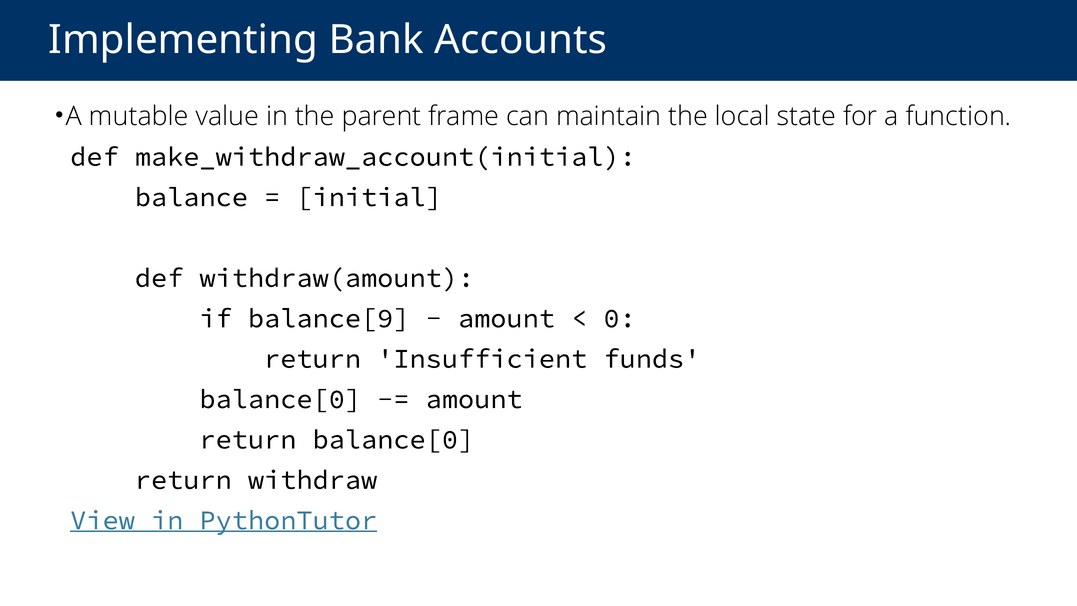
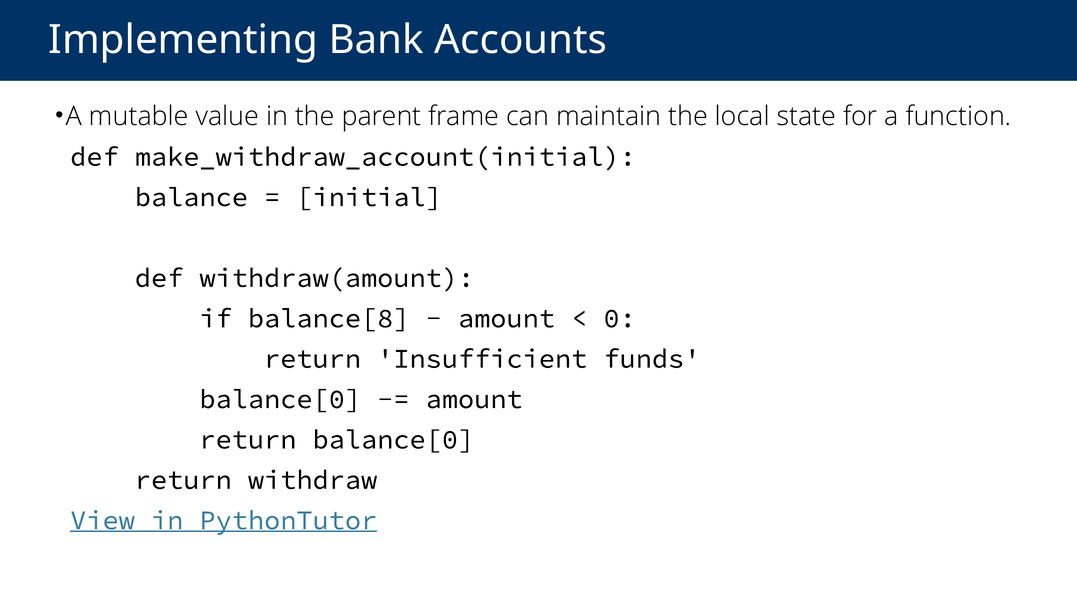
balance[9: balance[9 -> balance[8
